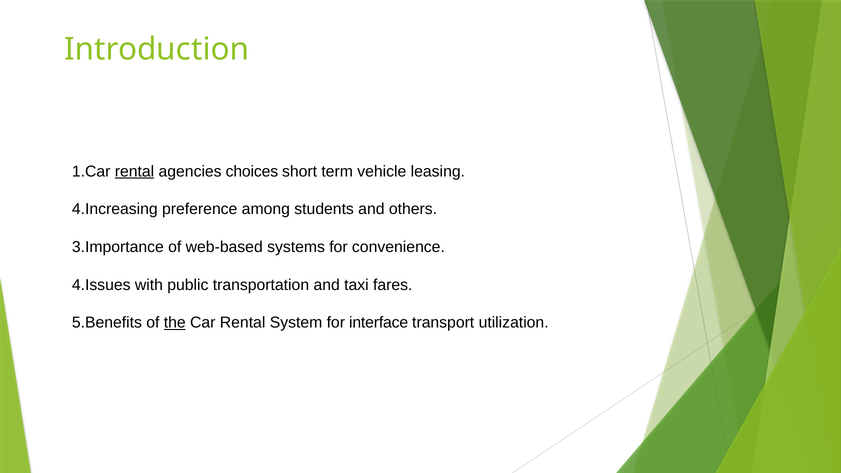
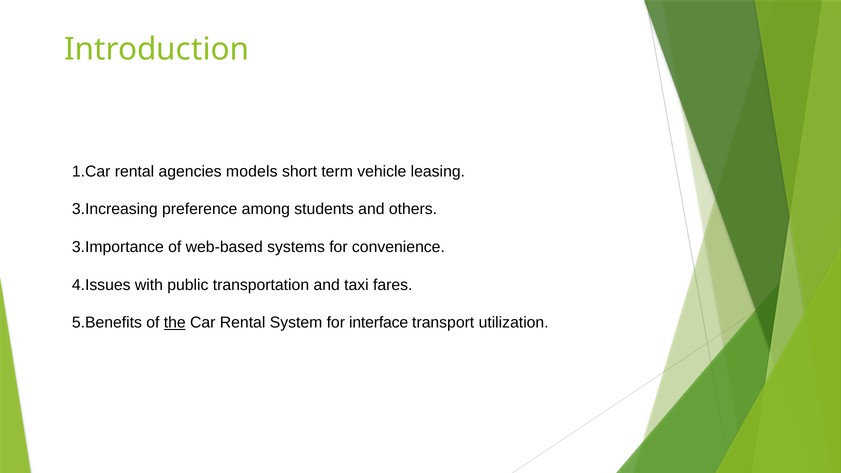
rental at (134, 171) underline: present -> none
choices: choices -> models
4.Increasing: 4.Increasing -> 3.Increasing
